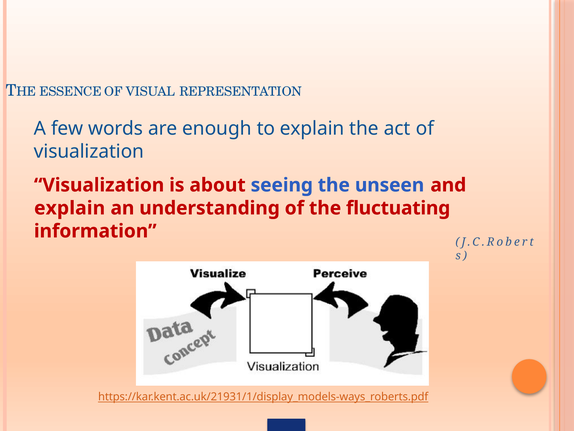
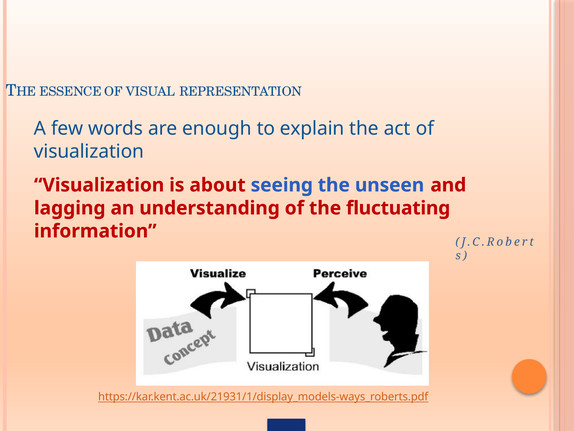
explain at (70, 208): explain -> lagging
